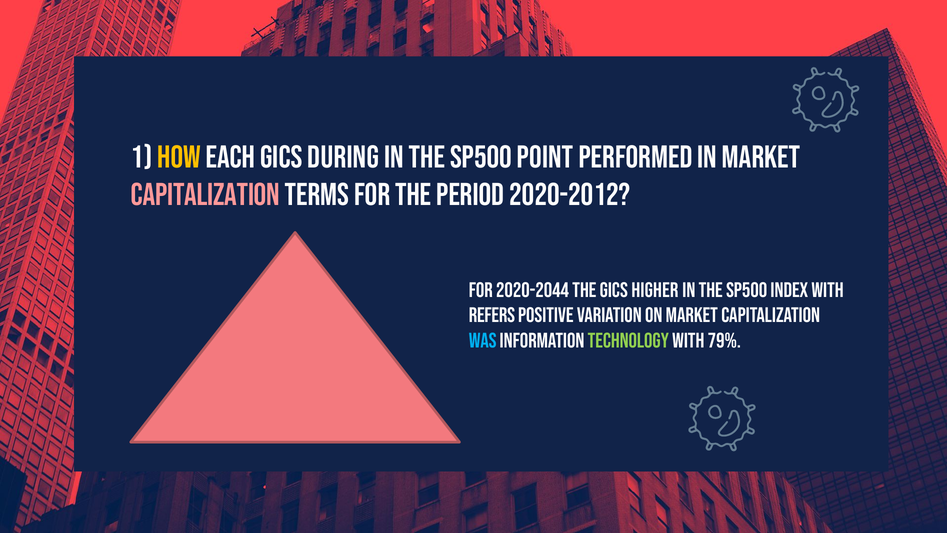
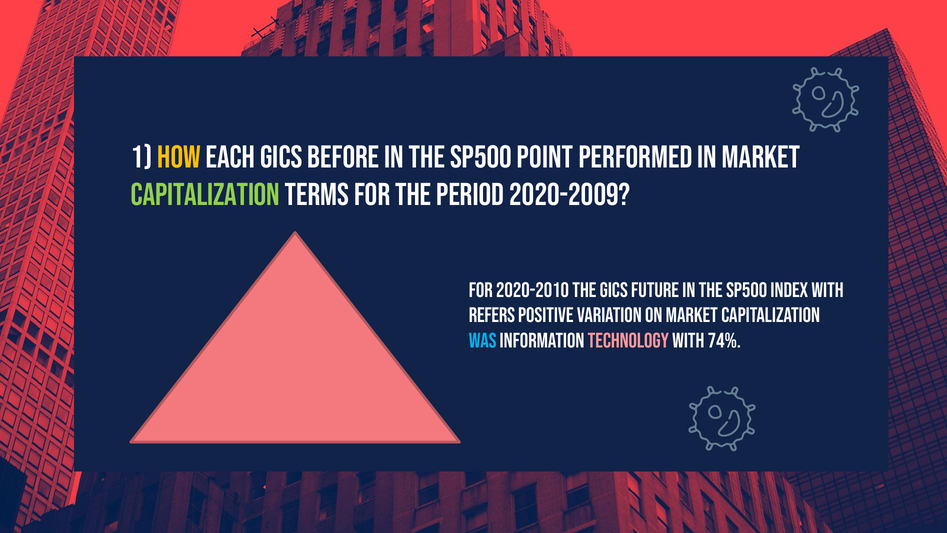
during: during -> before
capitalization at (205, 195) colour: pink -> light green
2020-2012: 2020-2012 -> 2020-2009
2020-2044: 2020-2044 -> 2020-2010
higher: higher -> future
TECHNOLOGY colour: light green -> pink
79%: 79% -> 74%
